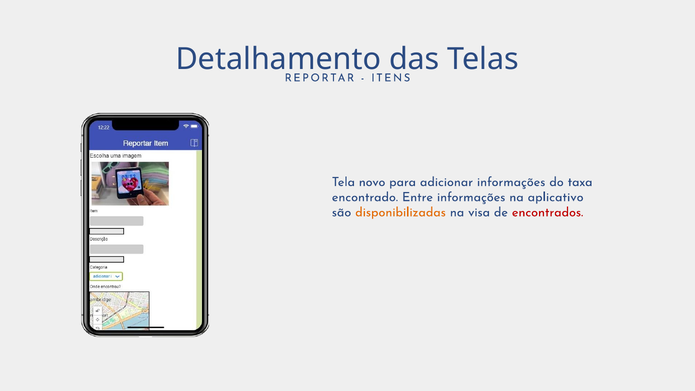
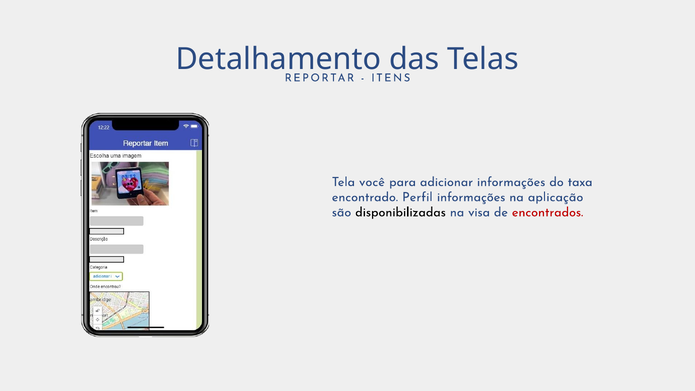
novo: novo -> você
Entre: Entre -> Perfil
aplicativo: aplicativo -> aplicação
disponibilizadas colour: orange -> black
